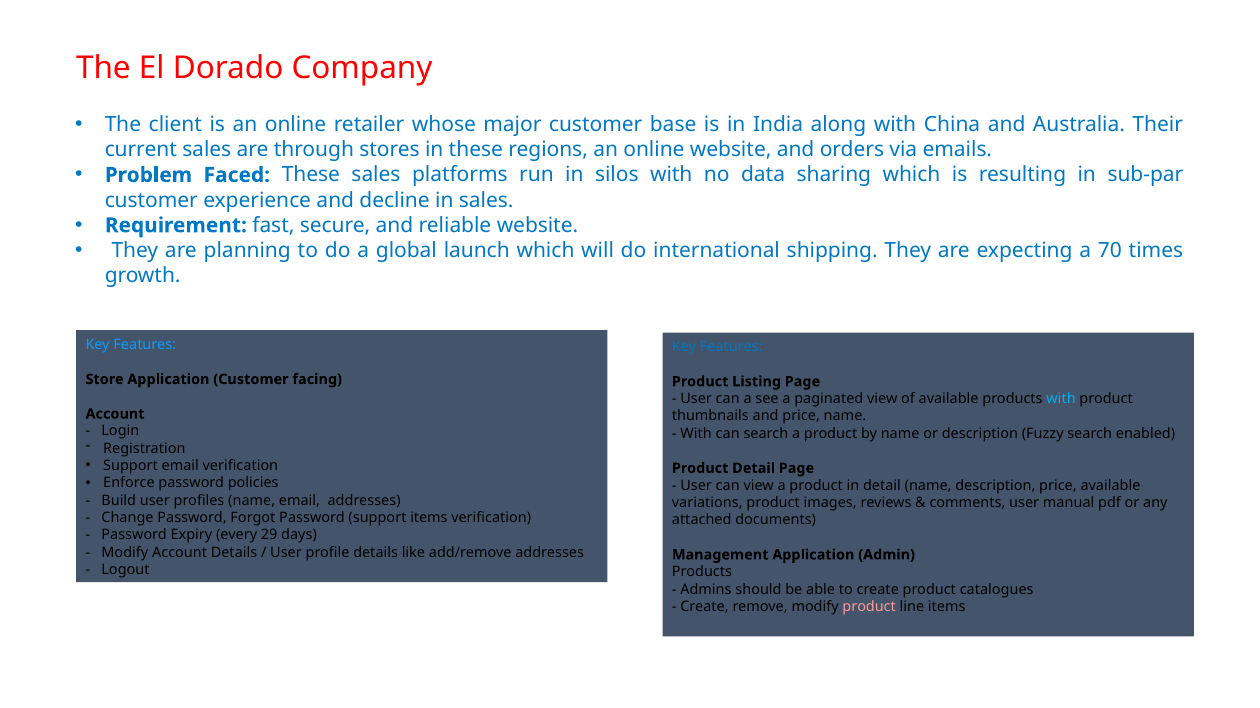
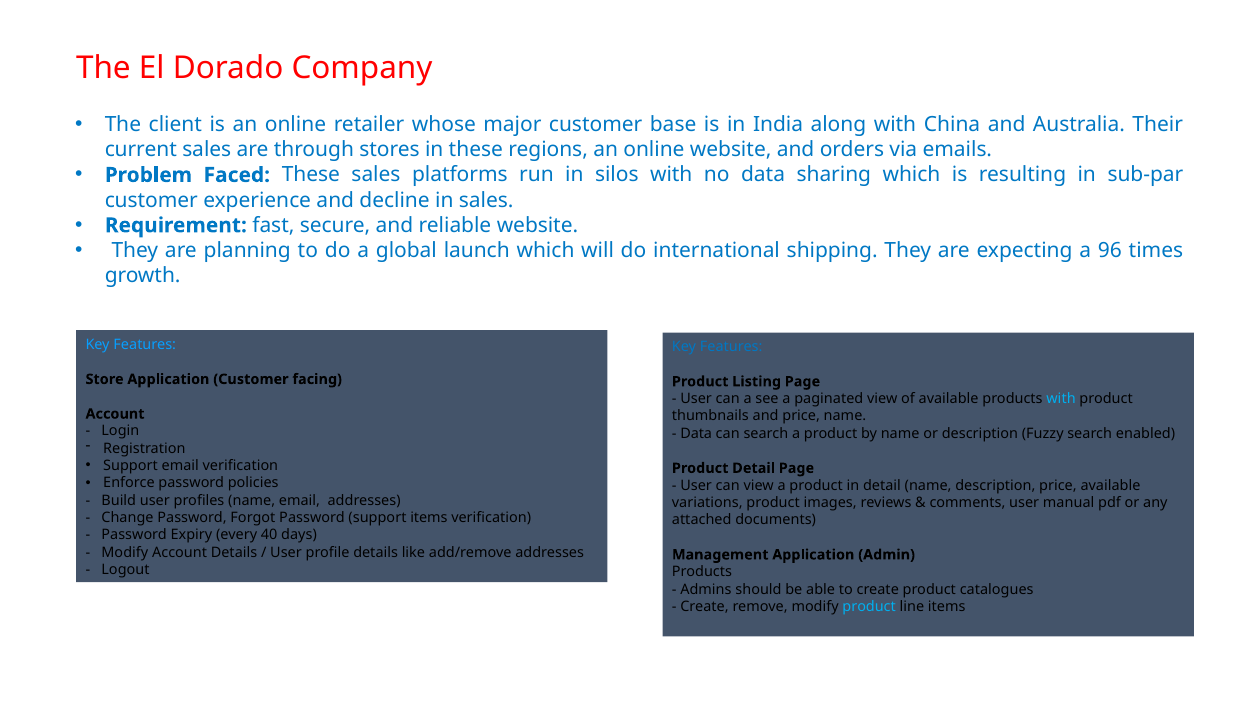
70: 70 -> 96
With at (696, 434): With -> Data
29: 29 -> 40
product at (869, 607) colour: pink -> light blue
